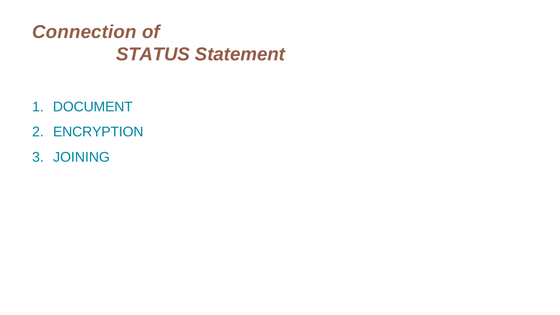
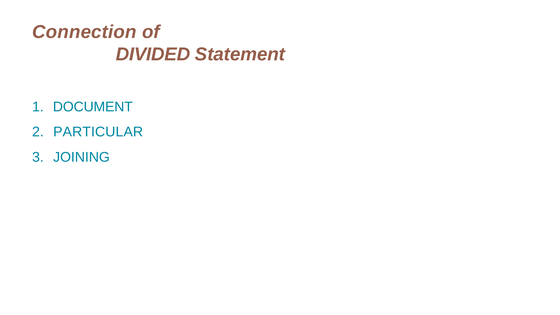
STATUS: STATUS -> DIVIDED
ENCRYPTION: ENCRYPTION -> PARTICULAR
